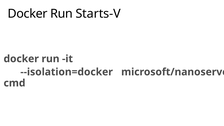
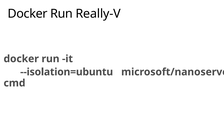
Starts-V: Starts-V -> Really-V
--isolation=docker: --isolation=docker -> --isolation=ubuntu
